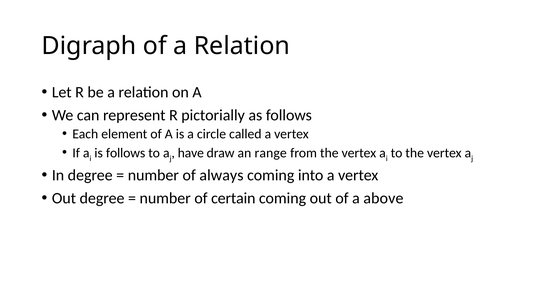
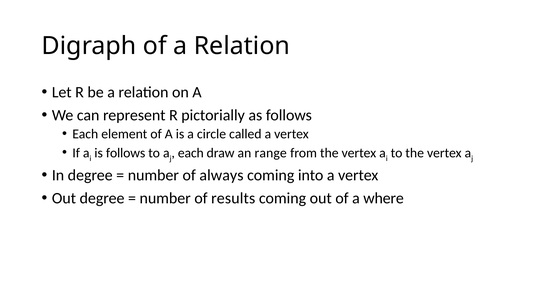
have at (191, 153): have -> each
certain: certain -> results
above: above -> where
